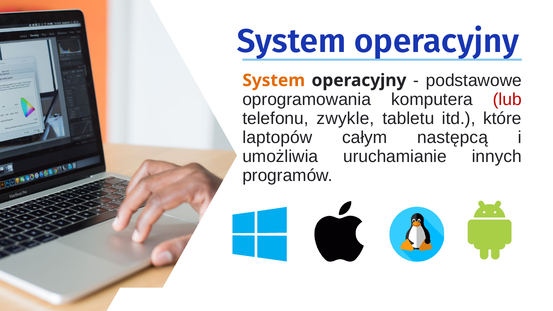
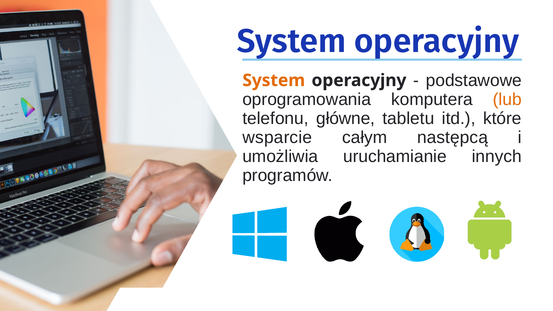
lub colour: red -> orange
zwykle: zwykle -> główne
laptopów: laptopów -> wsparcie
